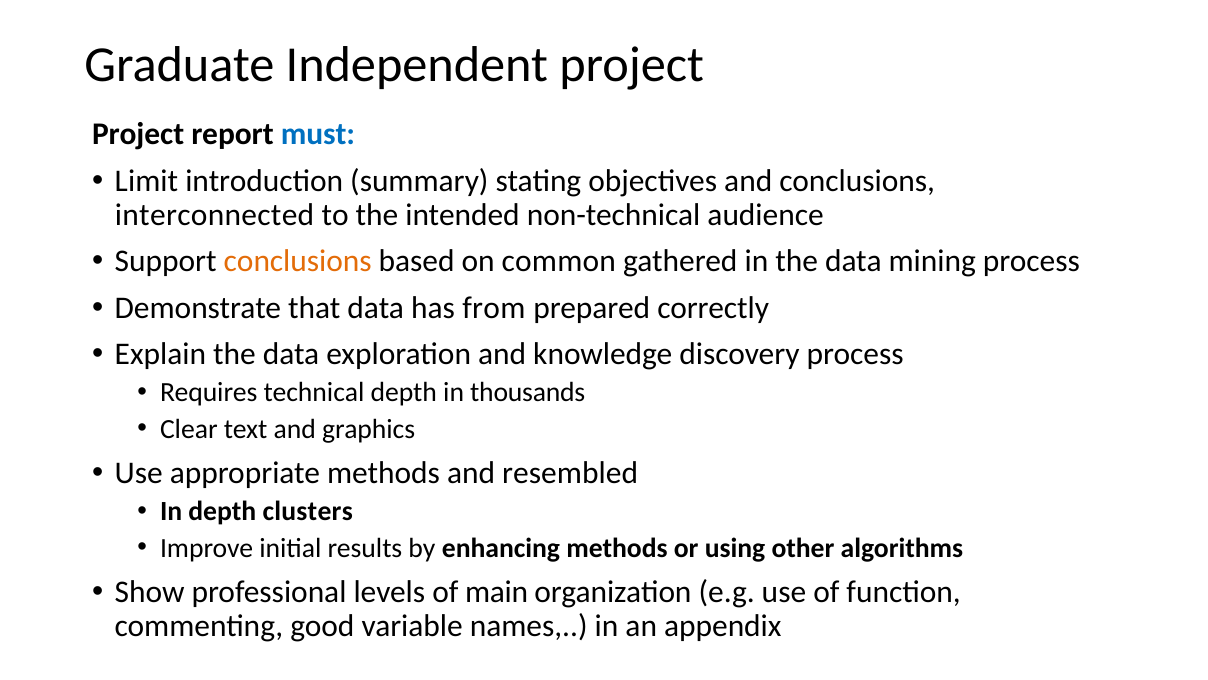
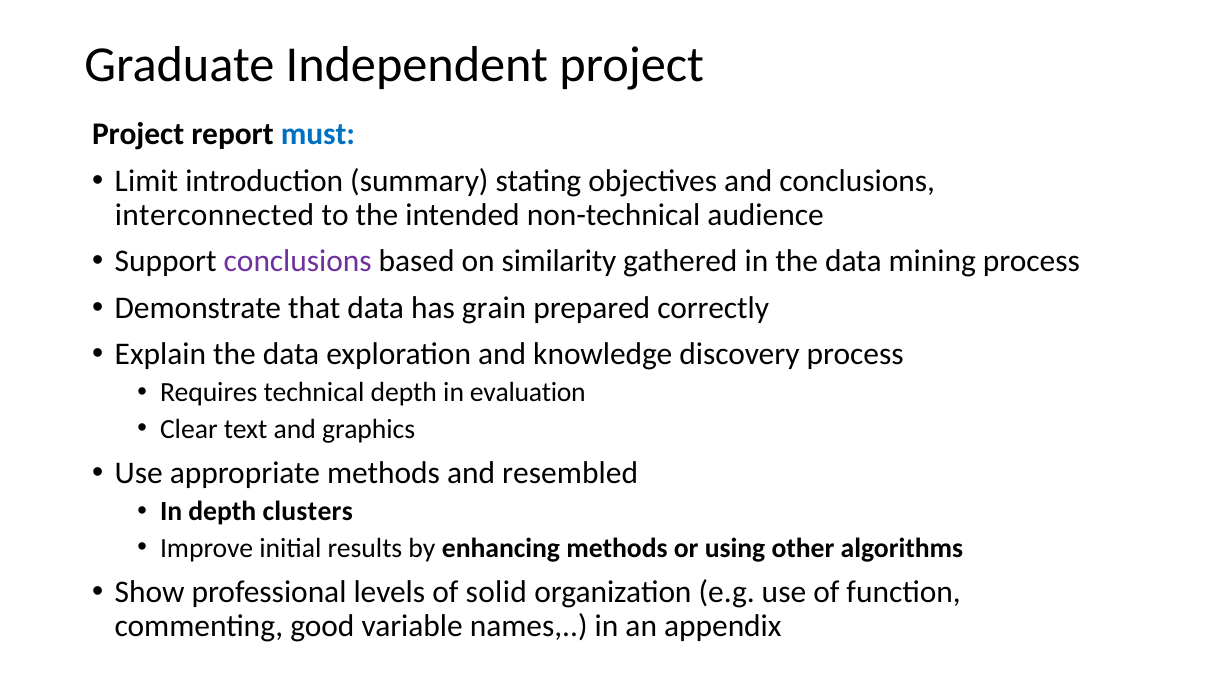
conclusions at (298, 261) colour: orange -> purple
common: common -> similarity
from: from -> grain
thousands: thousands -> evaluation
main: main -> solid
